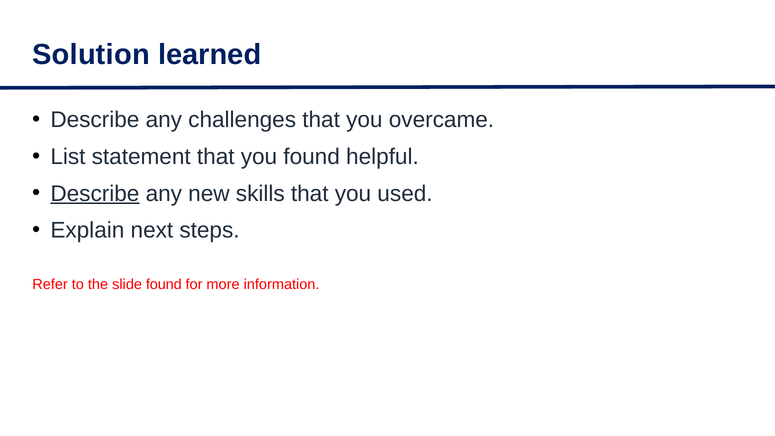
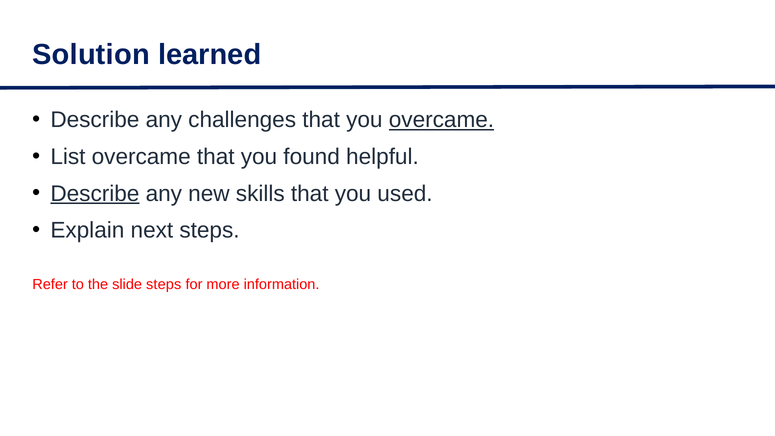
overcame at (441, 120) underline: none -> present
List statement: statement -> overcame
slide found: found -> steps
